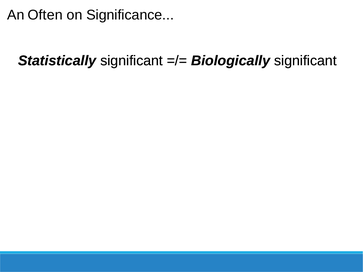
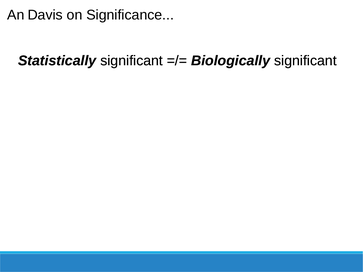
Often: Often -> Davis
